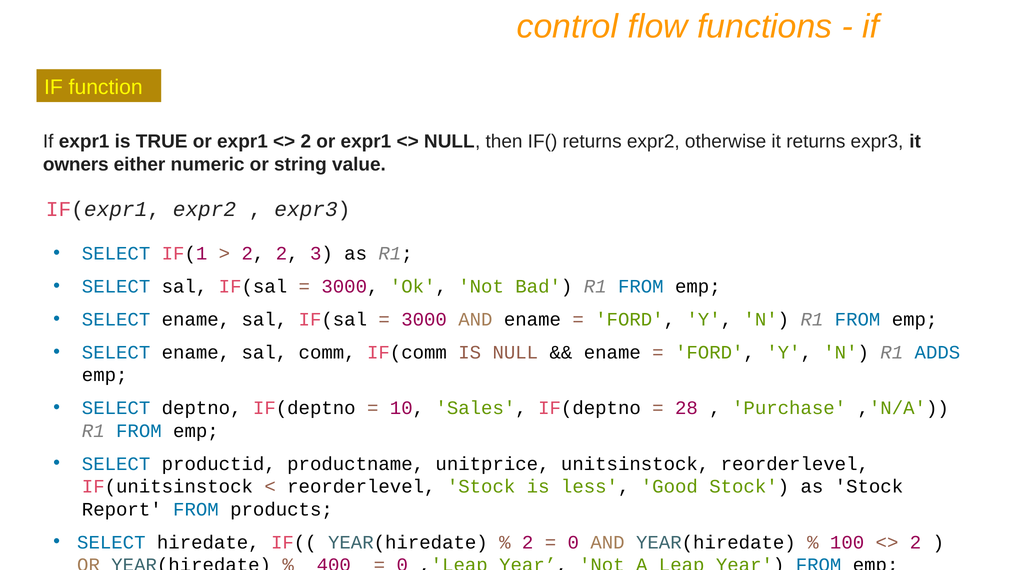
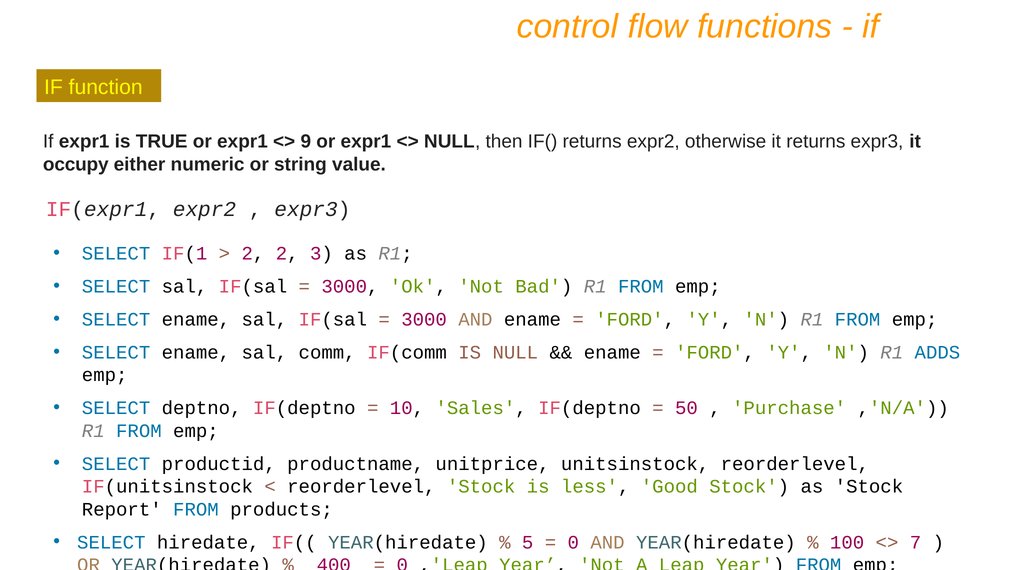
2 at (306, 142): 2 -> 9
owners: owners -> occupy
28: 28 -> 50
2 at (528, 543): 2 -> 5
2 at (916, 543): 2 -> 7
